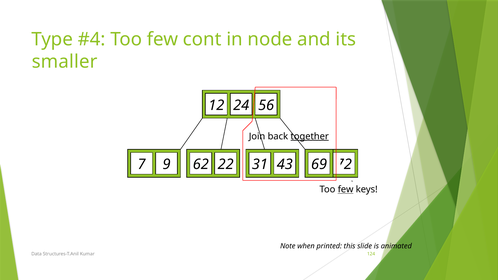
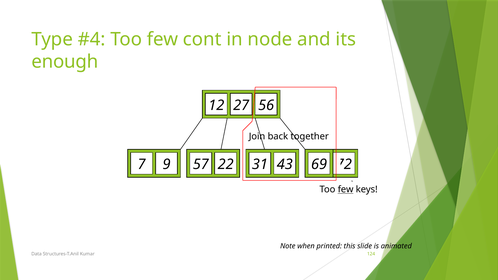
smaller: smaller -> enough
24: 24 -> 27
together underline: present -> none
62: 62 -> 57
